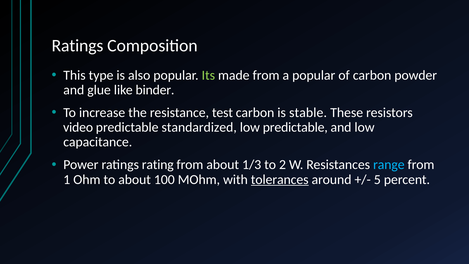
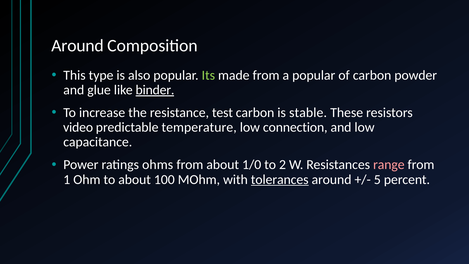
Ratings at (77, 46): Ratings -> Around
binder underline: none -> present
standardized: standardized -> temperature
low predictable: predictable -> connection
rating: rating -> ohms
1/3: 1/3 -> 1/0
range colour: light blue -> pink
